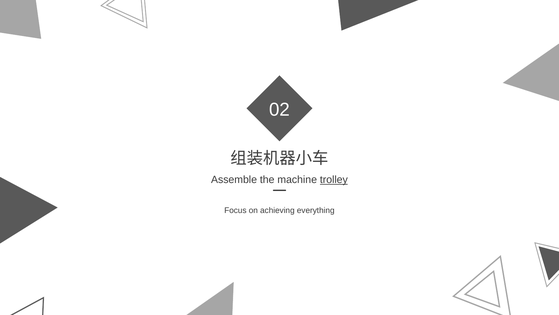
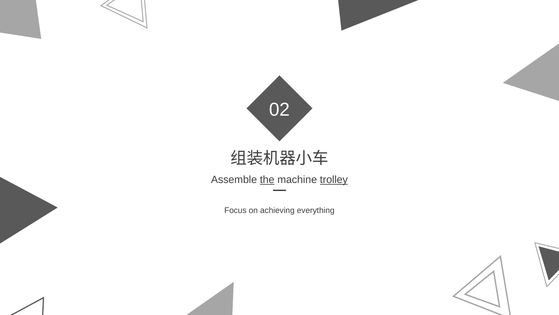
the underline: none -> present
